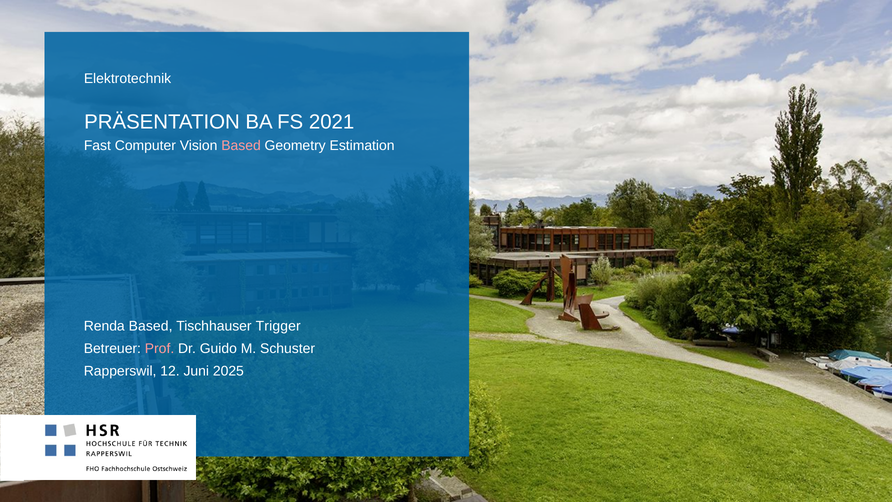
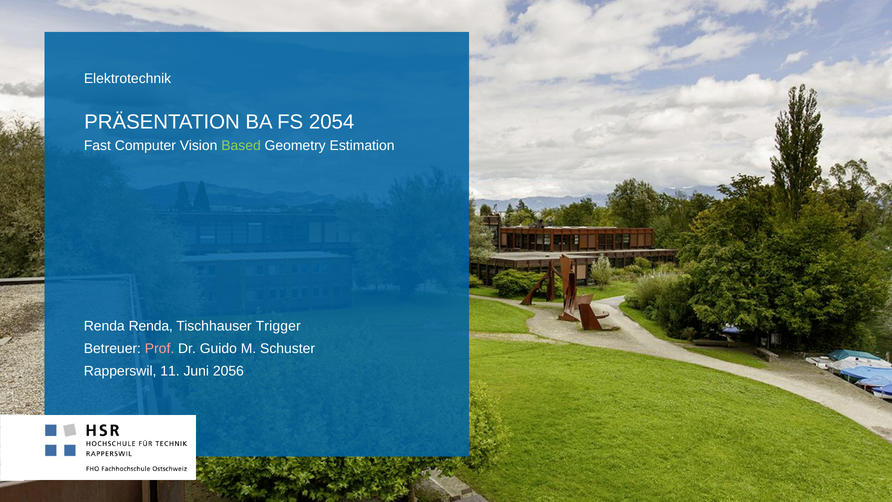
2021: 2021 -> 2054
Based at (241, 145) colour: pink -> light green
Renda Based: Based -> Renda
12: 12 -> 11
2025: 2025 -> 2056
